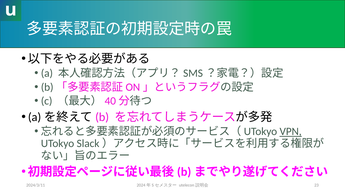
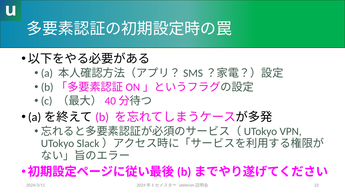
VPN underline: present -> none
